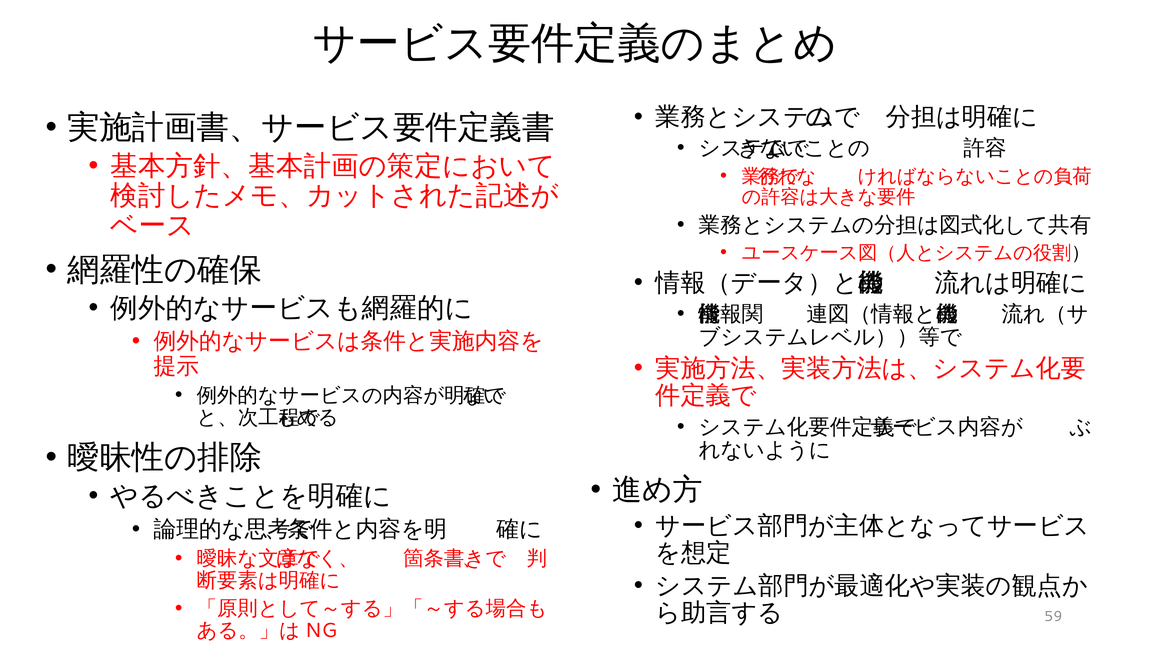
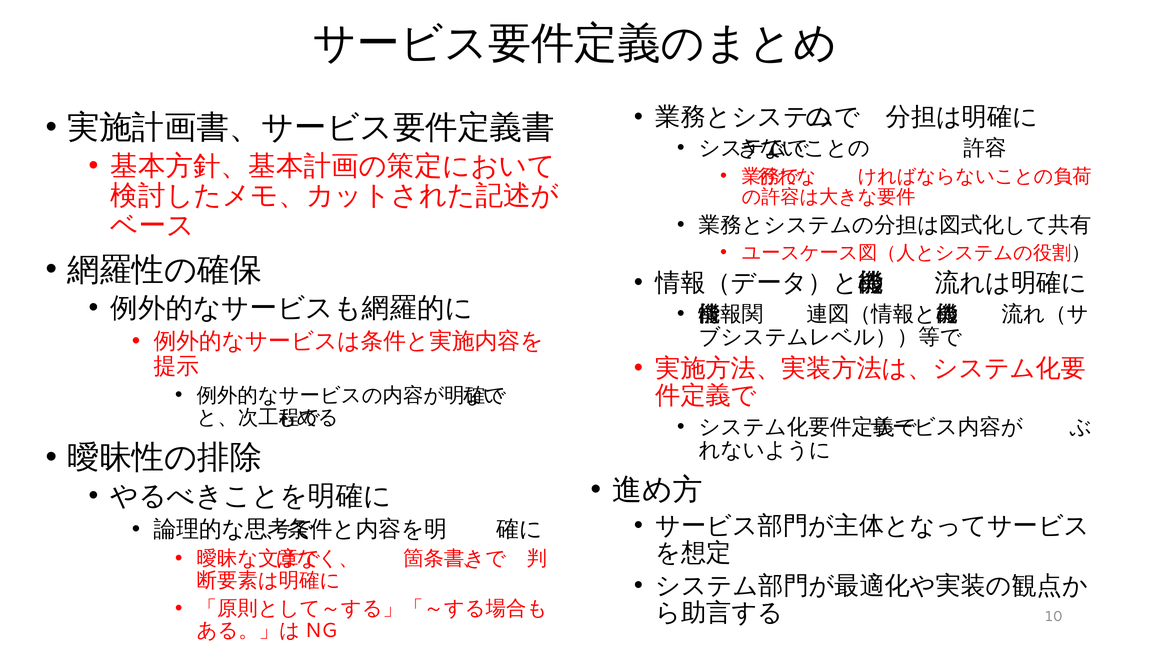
59: 59 -> 10
